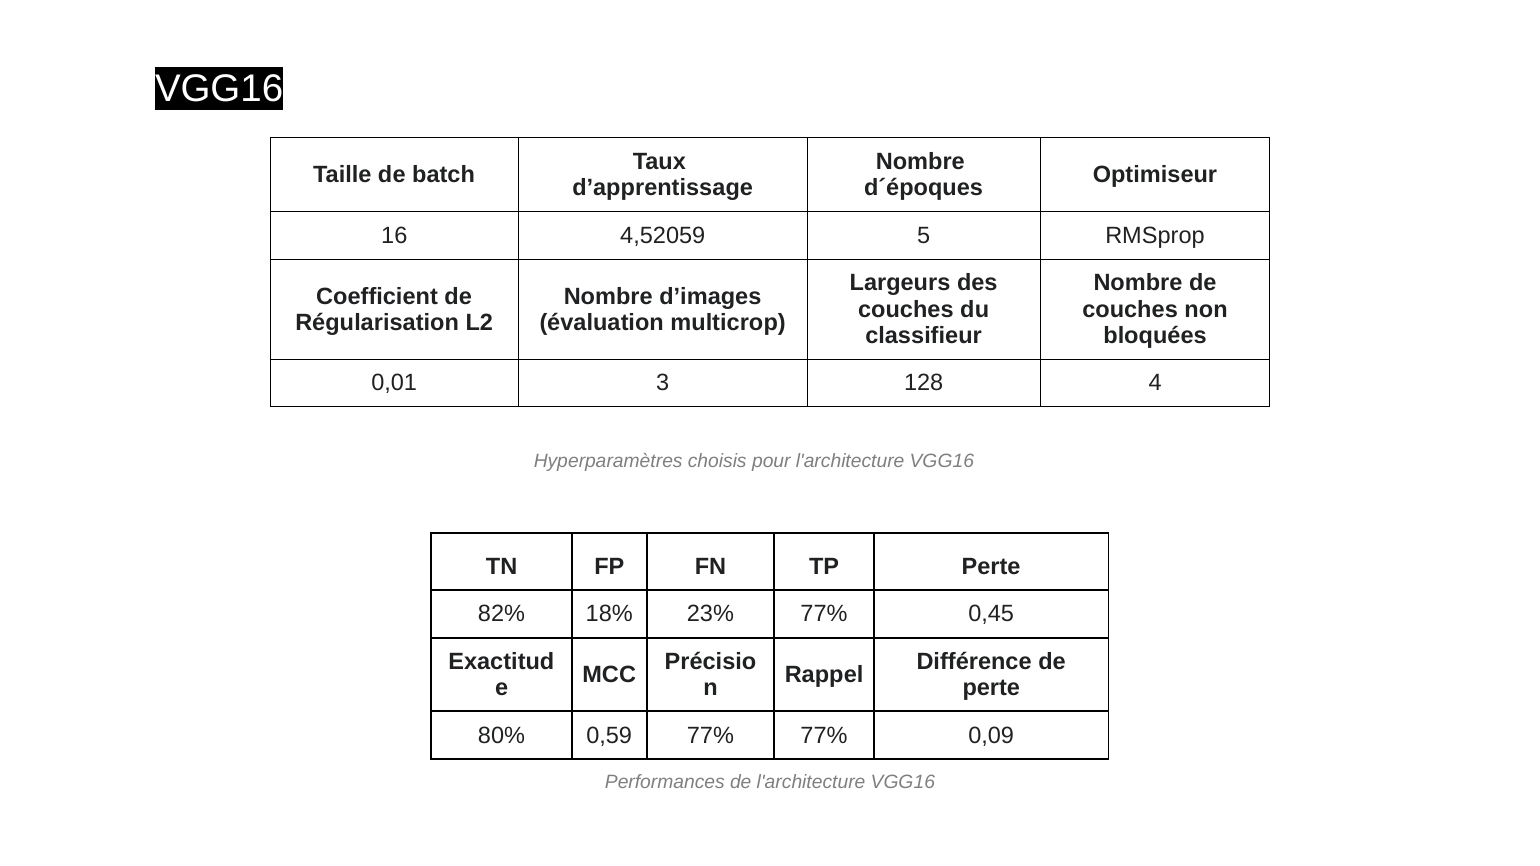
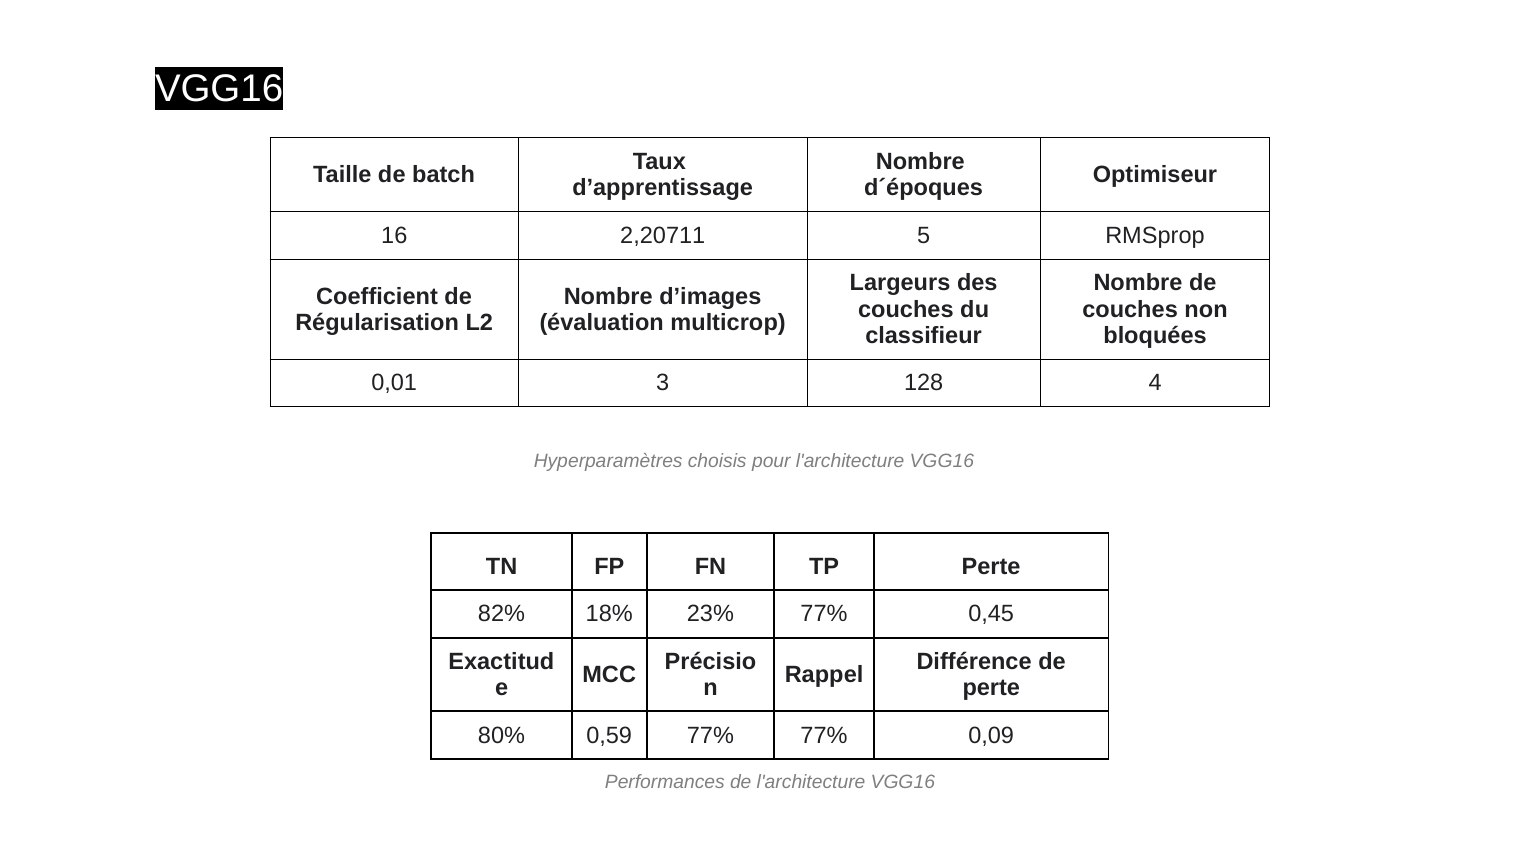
4,52059: 4,52059 -> 2,20711
